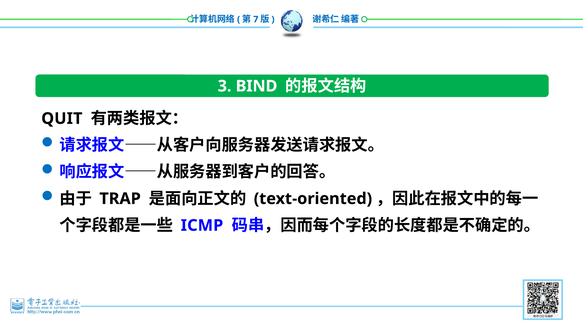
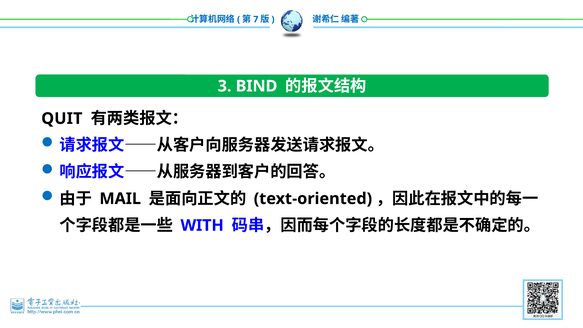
TRAP: TRAP -> MAIL
ICMP: ICMP -> WITH
